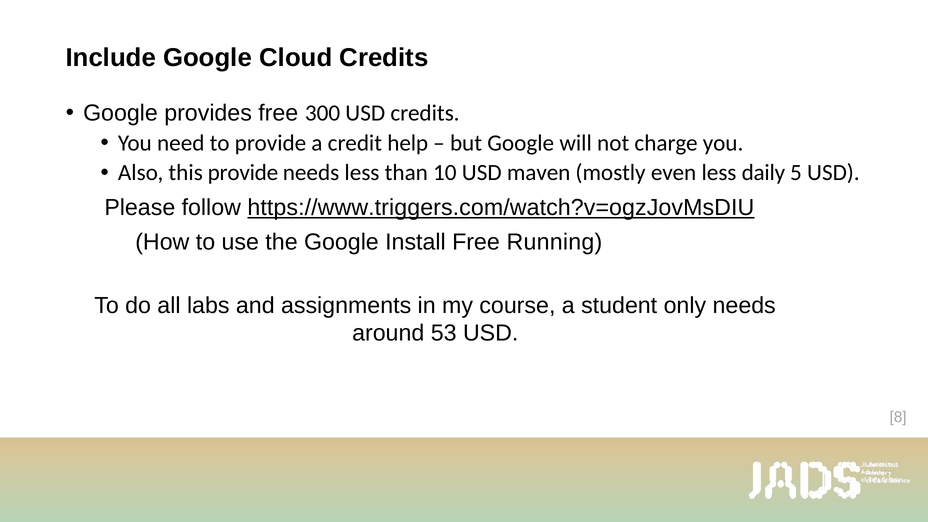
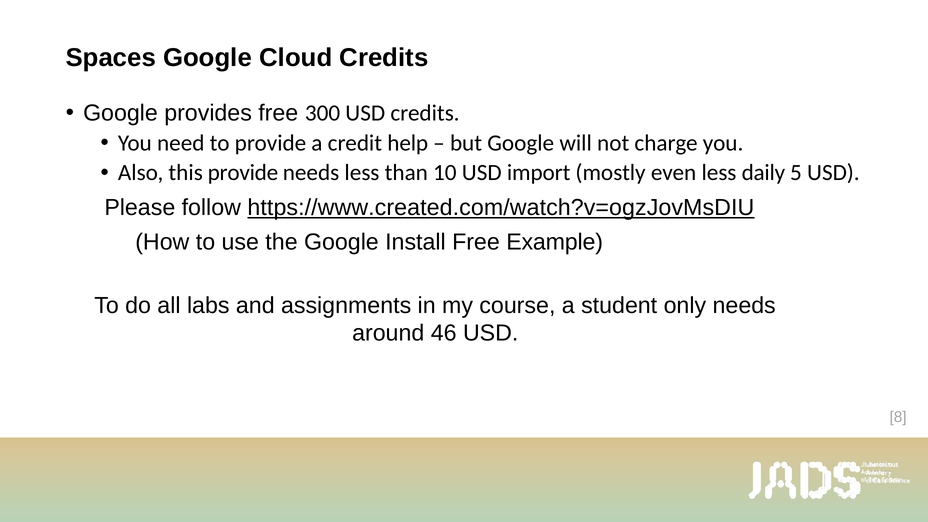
Include: Include -> Spaces
maven: maven -> import
https://www.triggers.com/watch?v=ogzJovMsDIU: https://www.triggers.com/watch?v=ogzJovMsDIU -> https://www.created.com/watch?v=ogzJovMsDIU
Running: Running -> Example
53: 53 -> 46
